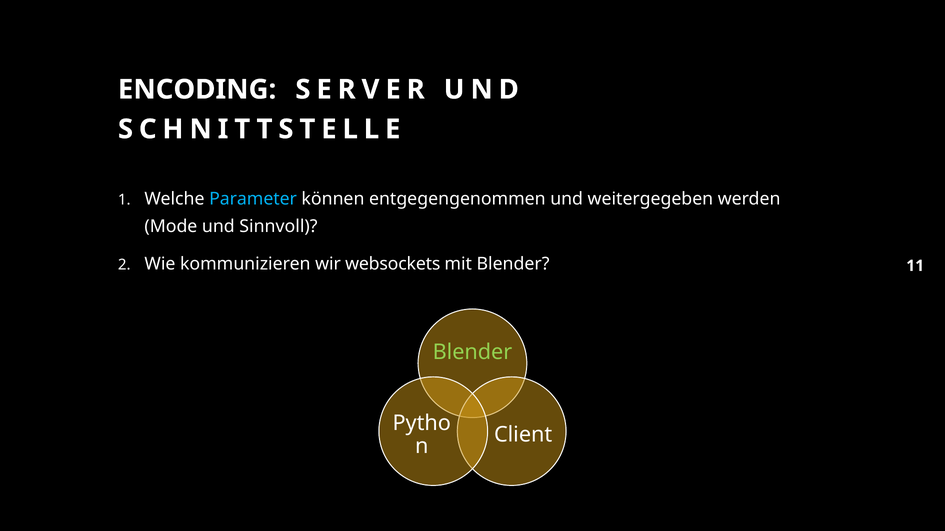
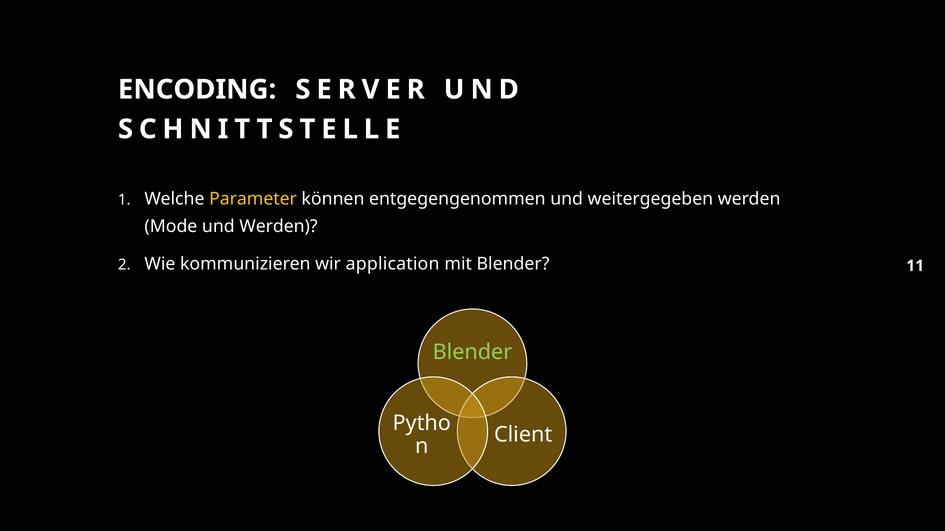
Parameter colour: light blue -> yellow
und Sinnvoll: Sinnvoll -> Werden
websockets: websockets -> application
